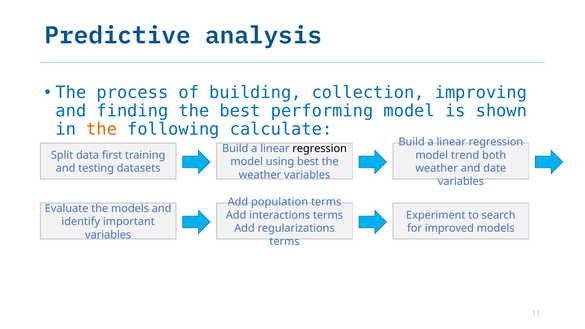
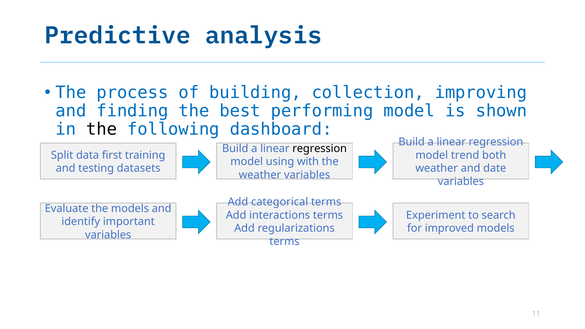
the at (102, 129) colour: orange -> black
calculate: calculate -> dashboard
using best: best -> with
population: population -> categorical
